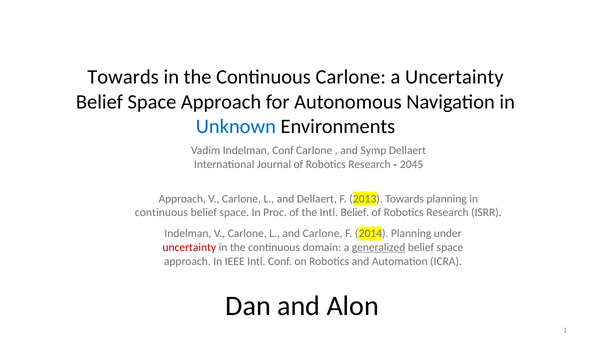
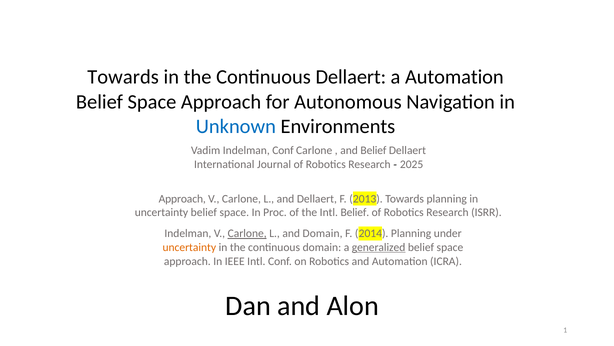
Continuous Carlone: Carlone -> Dellaert
a Uncertainty: Uncertainty -> Automation
and Symp: Symp -> Belief
2045: 2045 -> 2025
continuous at (161, 212): continuous -> uncertainty
Carlone at (247, 233) underline: none -> present
and Carlone: Carlone -> Domain
uncertainty at (189, 247) colour: red -> orange
